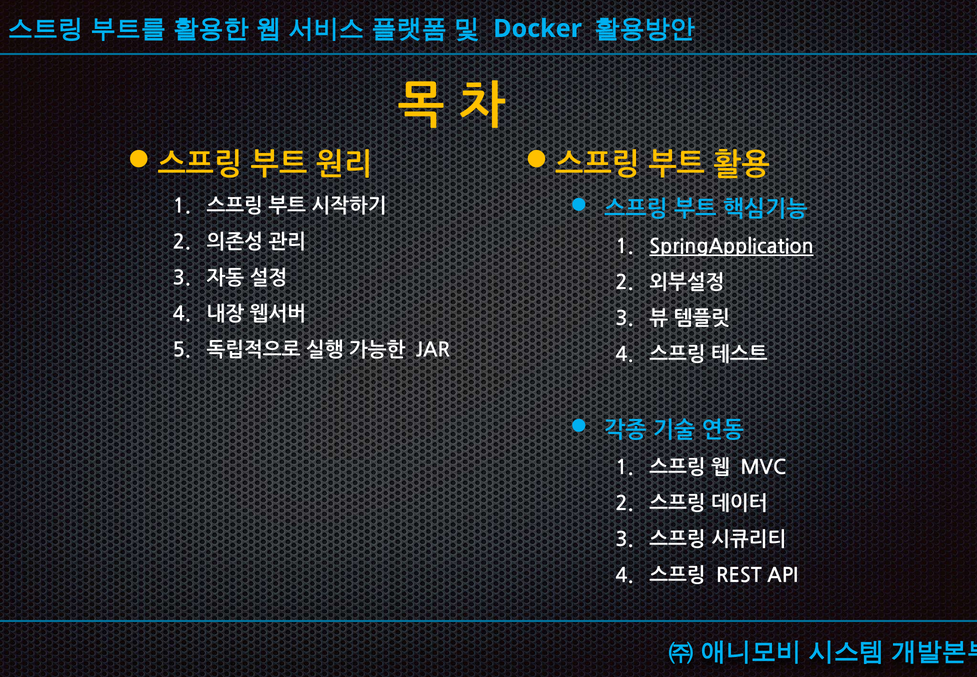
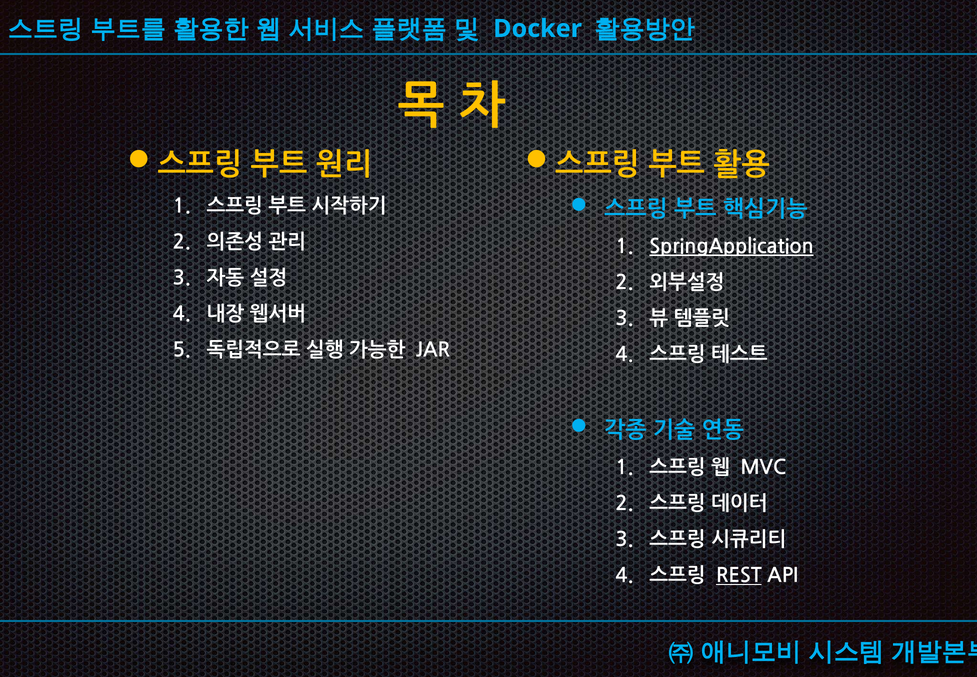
REST underline: none -> present
